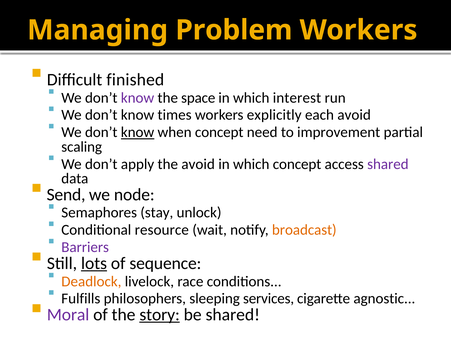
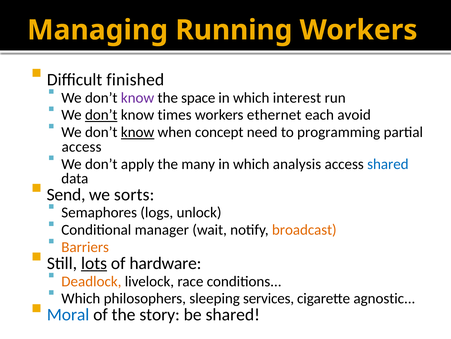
Problem: Problem -> Running
don’t at (101, 115) underline: none -> present
explicitly: explicitly -> ethernet
improvement: improvement -> programming
scaling at (82, 146): scaling -> access
the avoid: avoid -> many
which concept: concept -> analysis
shared at (388, 164) colour: purple -> blue
node: node -> sorts
stay: stay -> logs
resource: resource -> manager
Barriers colour: purple -> orange
sequence: sequence -> hardware
Fulfills at (81, 298): Fulfills -> Which
Moral colour: purple -> blue
story underline: present -> none
